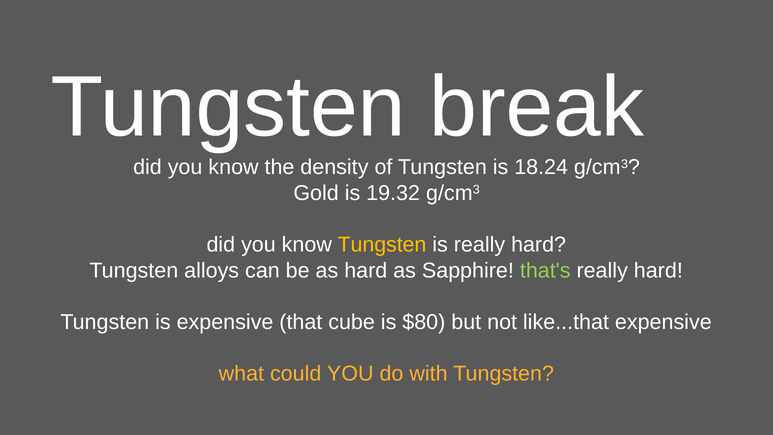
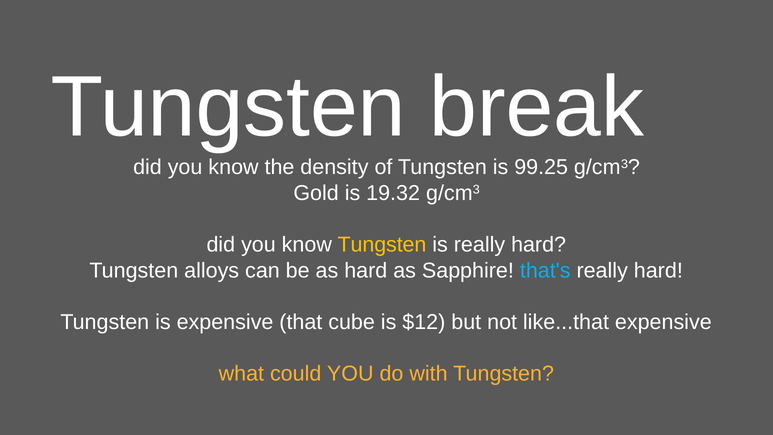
18.24: 18.24 -> 99.25
that's colour: light green -> light blue
$80: $80 -> $12
